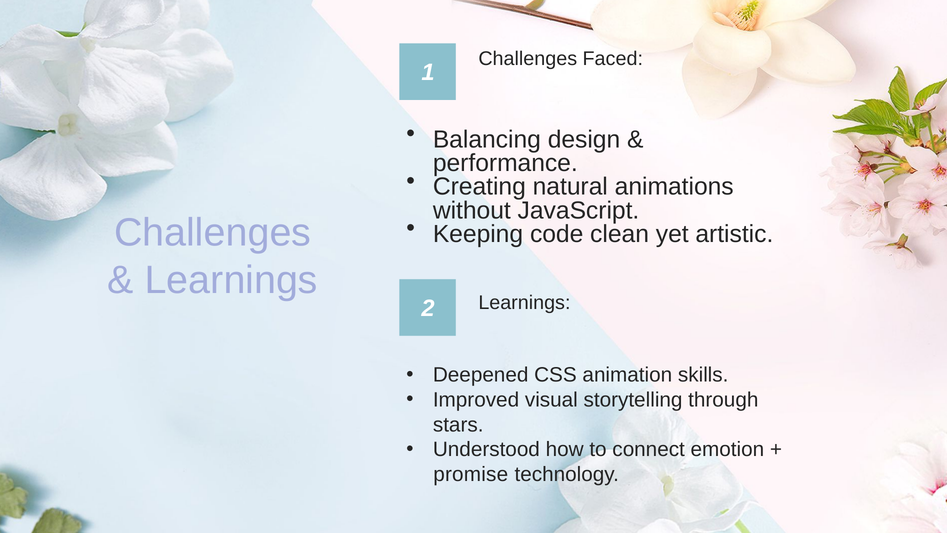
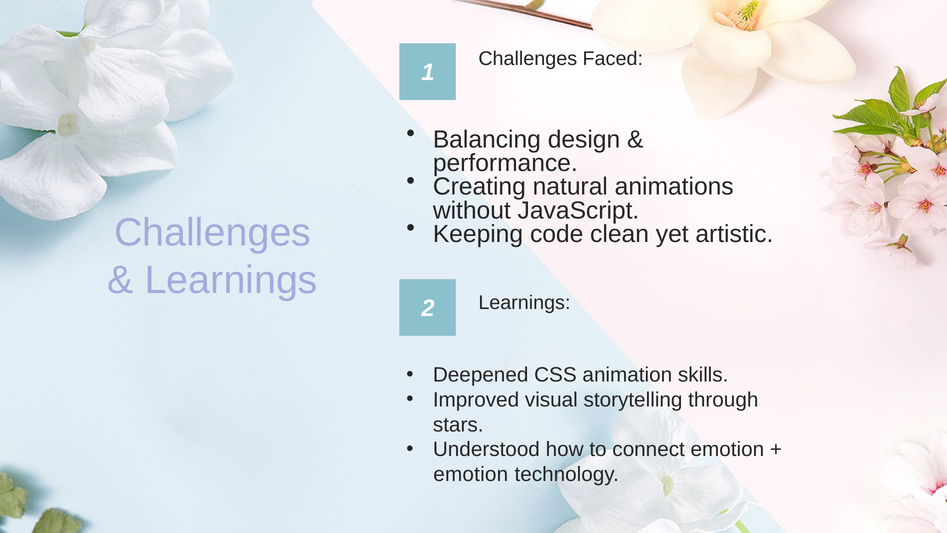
promise at (471, 474): promise -> emotion
